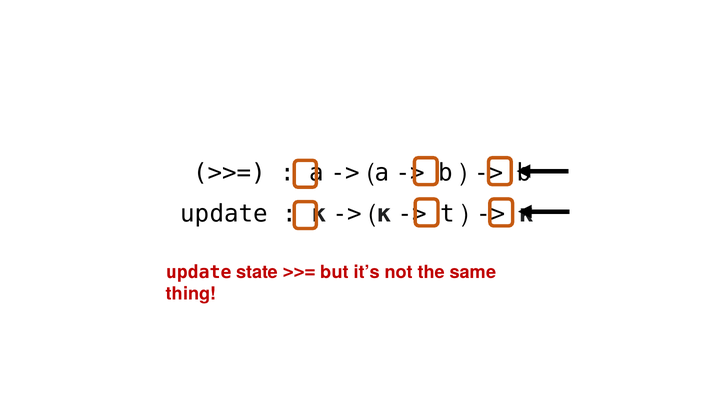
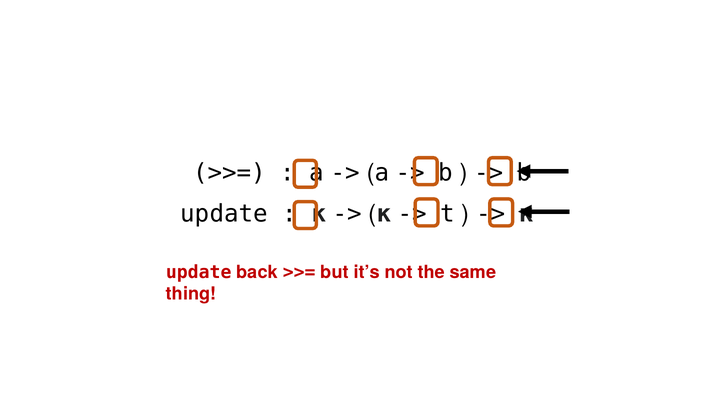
state: state -> back
